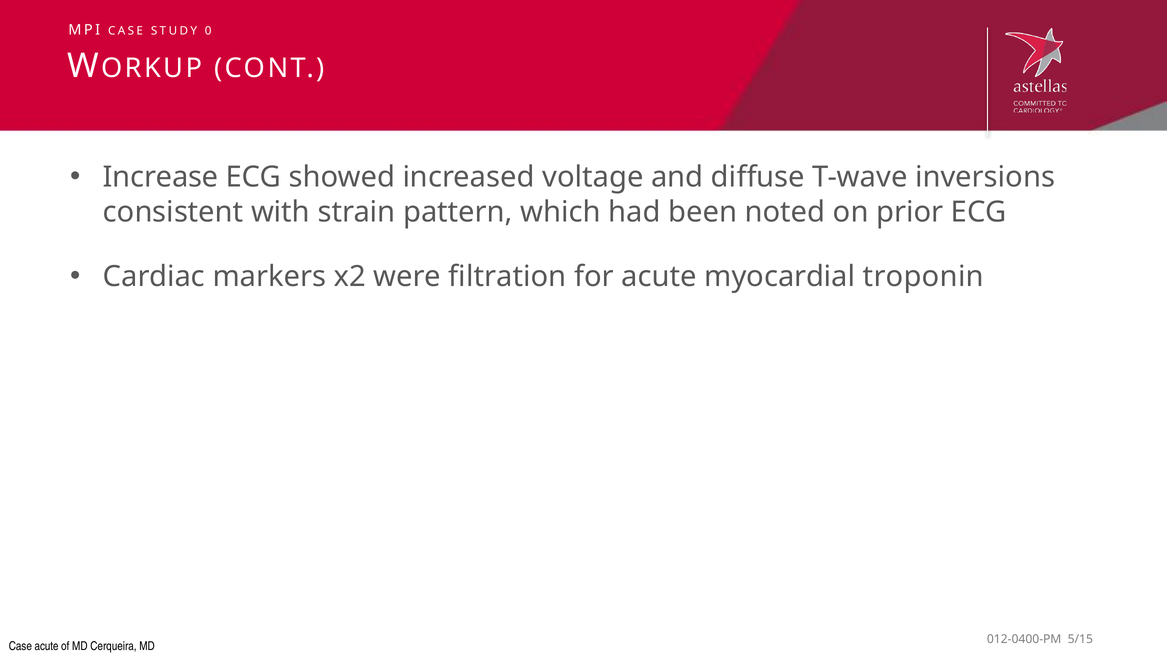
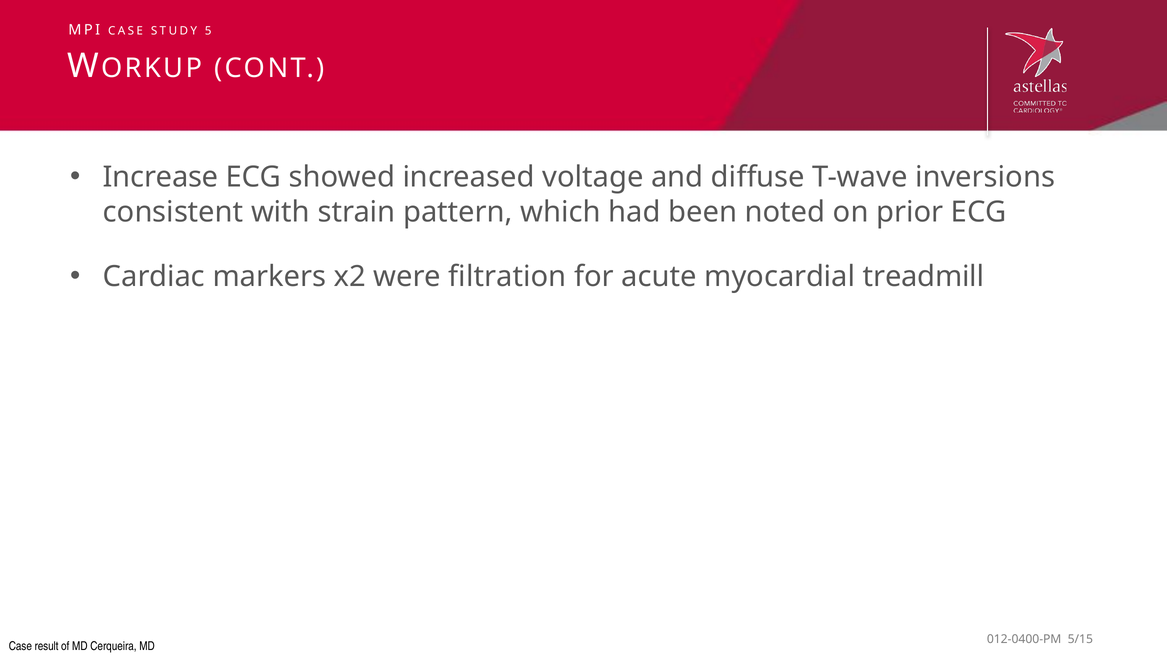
0: 0 -> 5
troponin: troponin -> treadmill
Case acute: acute -> result
